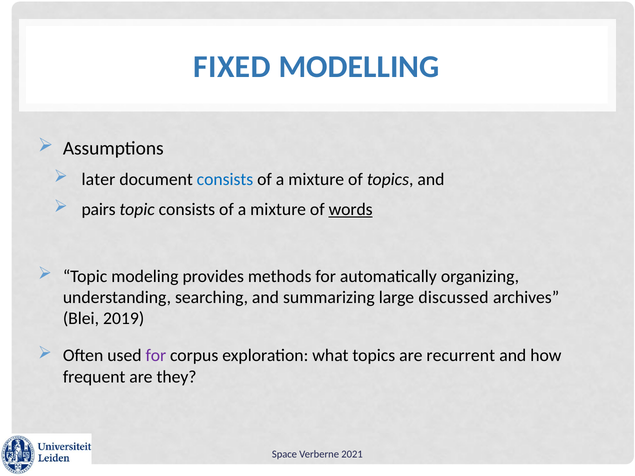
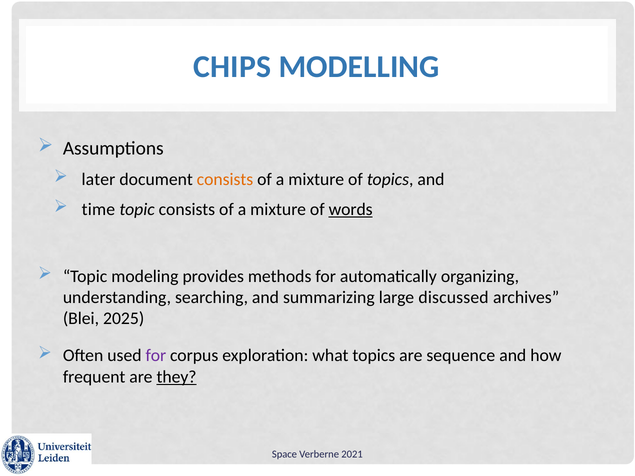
FIXED: FIXED -> CHIPS
consists at (225, 179) colour: blue -> orange
pairs: pairs -> time
2019: 2019 -> 2025
recurrent: recurrent -> sequence
they underline: none -> present
